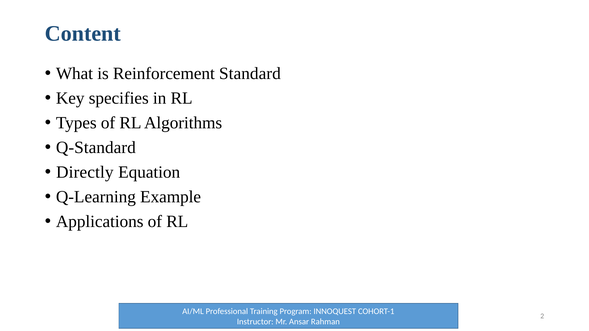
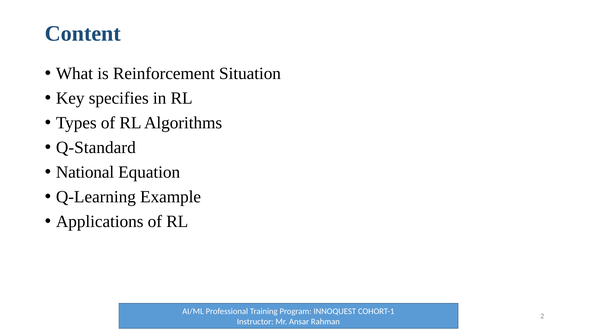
Standard: Standard -> Situation
Directly: Directly -> National
